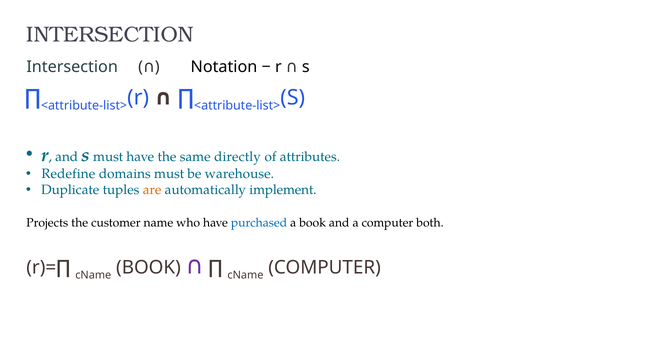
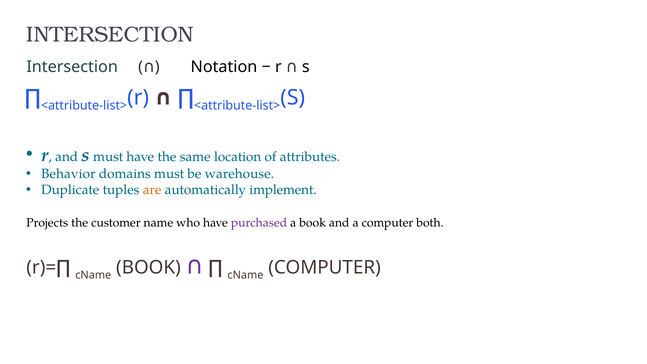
directly: directly -> location
Redefine: Redefine -> Behavior
purchased colour: blue -> purple
